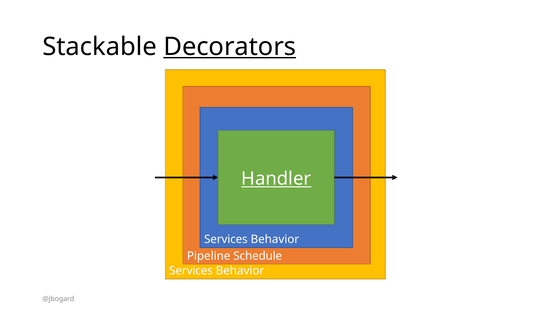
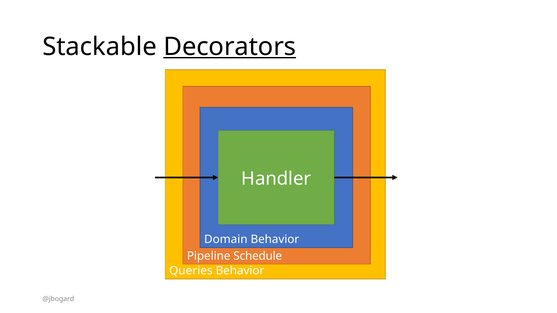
Handler underline: present -> none
Services at (226, 240): Services -> Domain
Services at (191, 271): Services -> Queries
